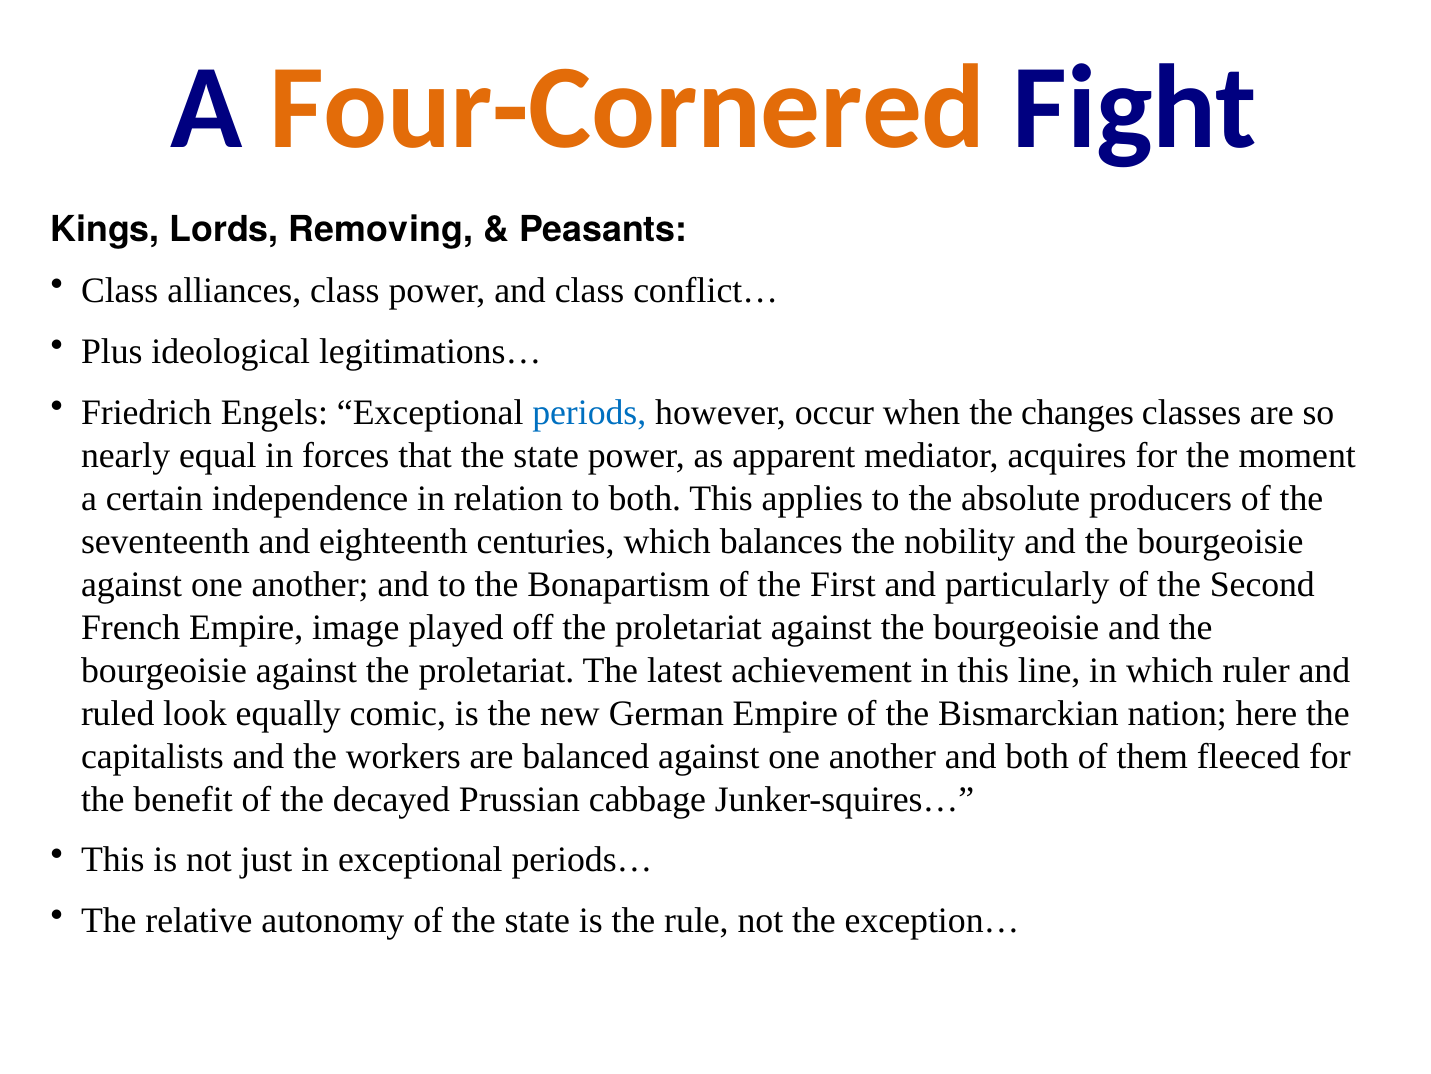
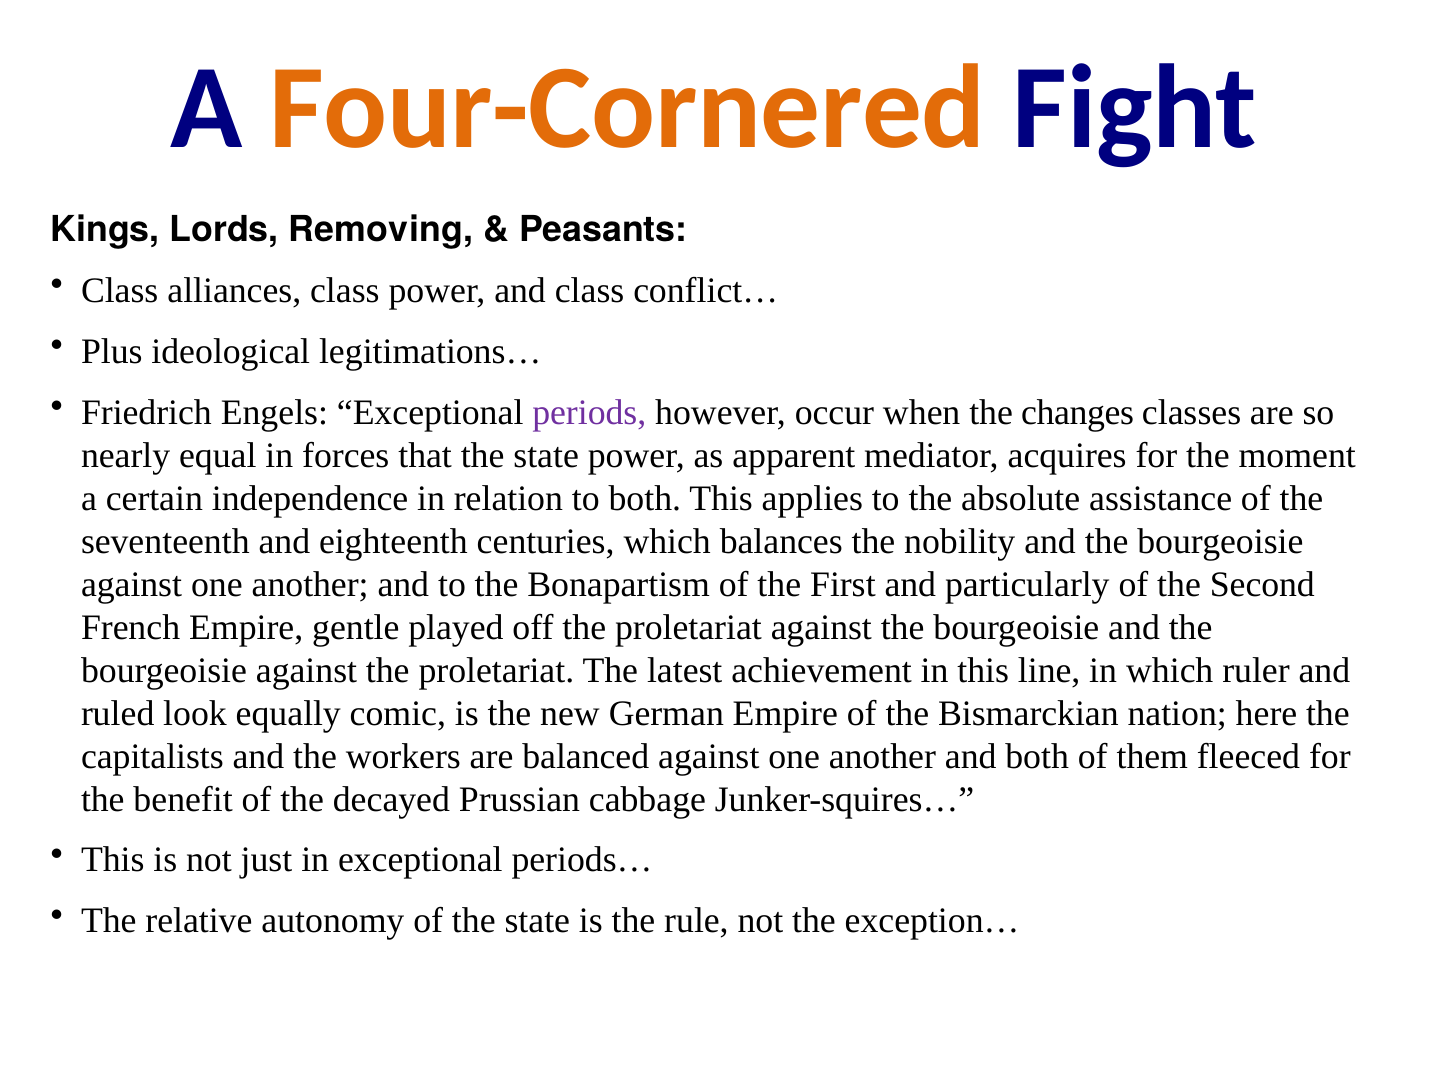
periods colour: blue -> purple
producers: producers -> assistance
image: image -> gentle
